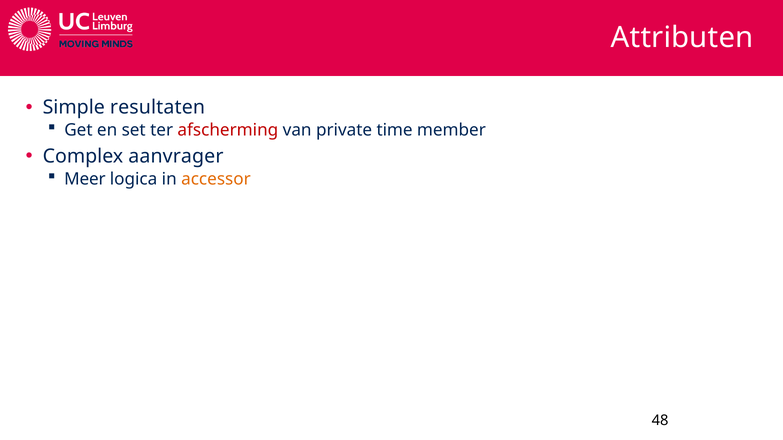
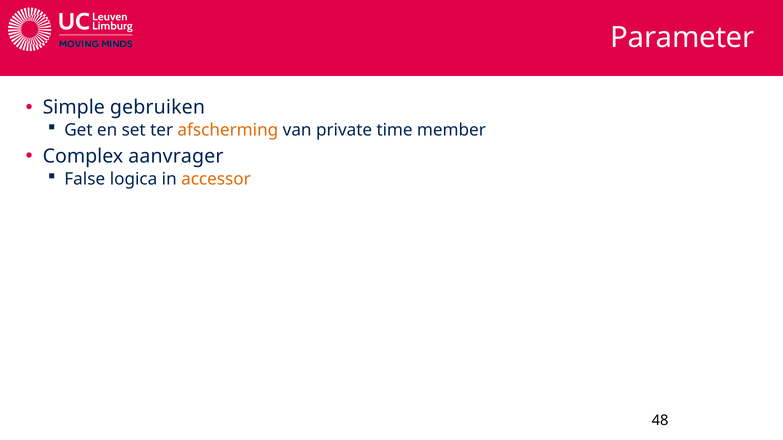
Attributen: Attributen -> Parameter
resultaten: resultaten -> gebruiken
afscherming colour: red -> orange
Meer: Meer -> False
